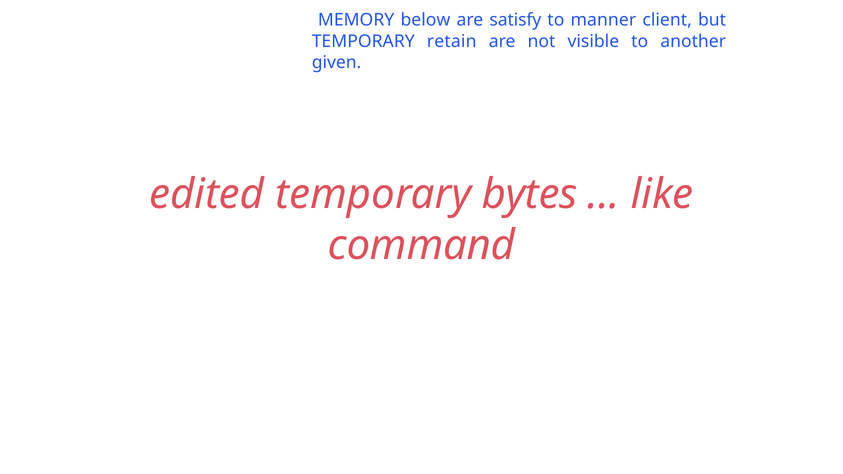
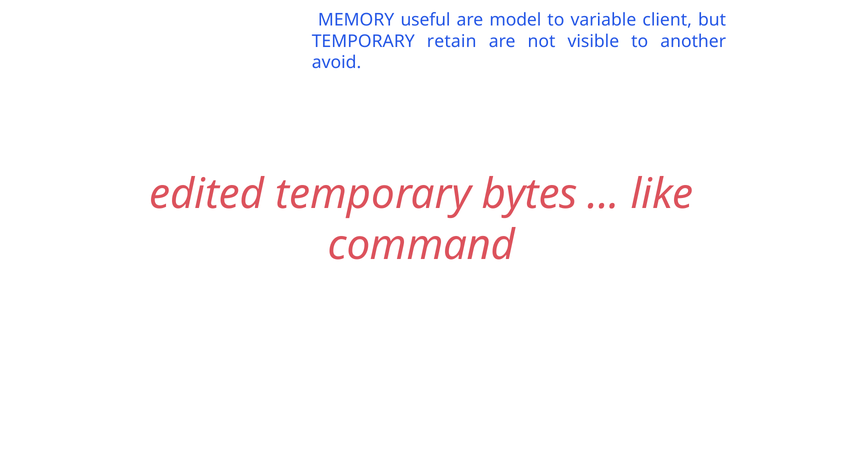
below: below -> useful
satisfy: satisfy -> model
manner: manner -> variable
given: given -> avoid
